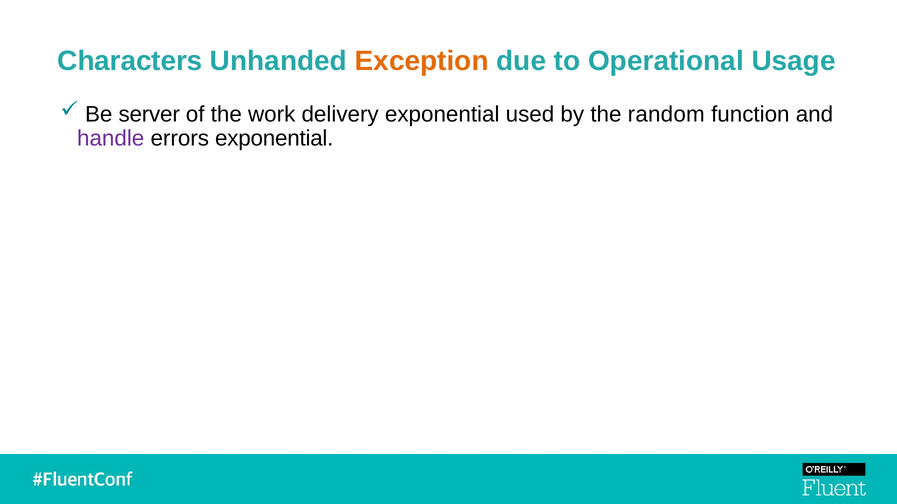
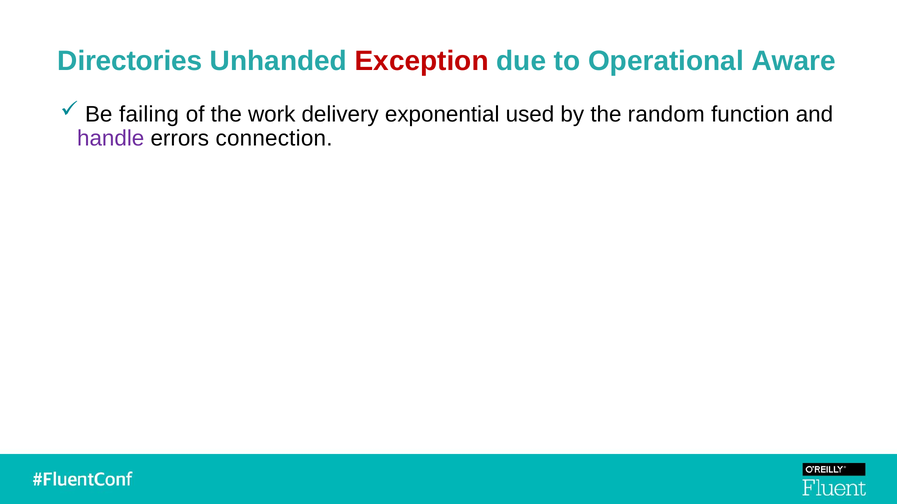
Characters: Characters -> Directories
Exception colour: orange -> red
Usage: Usage -> Aware
server: server -> failing
errors exponential: exponential -> connection
